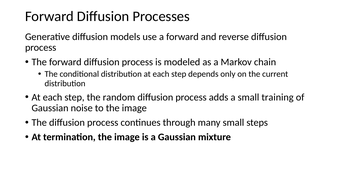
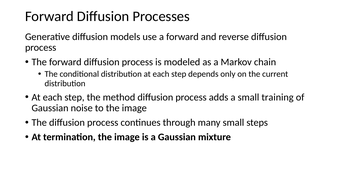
random: random -> method
